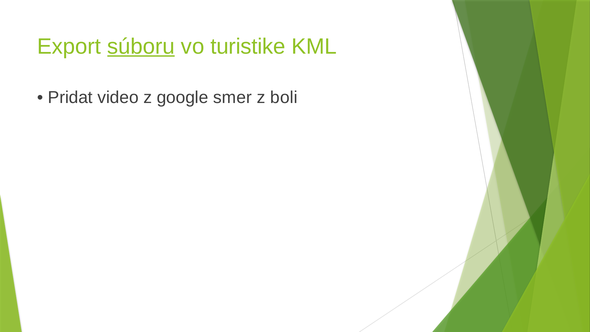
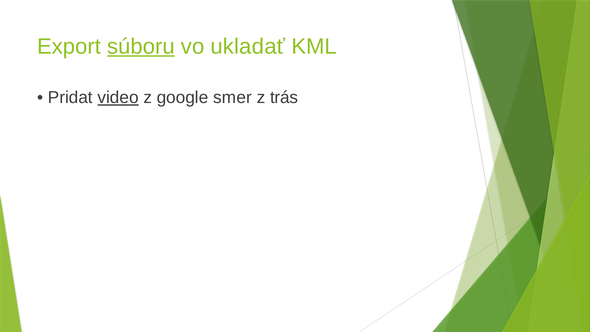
turistike: turistike -> ukladať
video underline: none -> present
boli: boli -> trás
